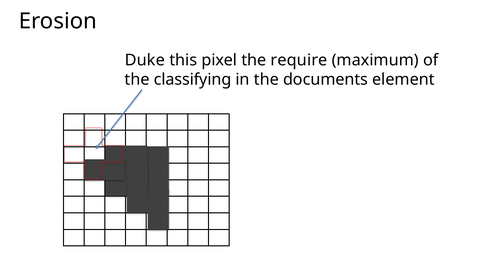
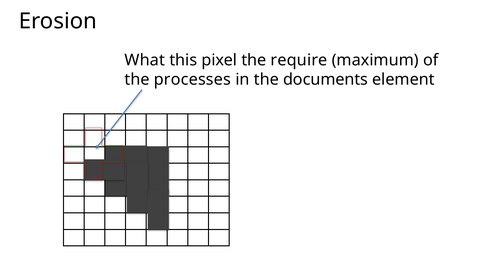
Duke: Duke -> What
classifying: classifying -> processes
